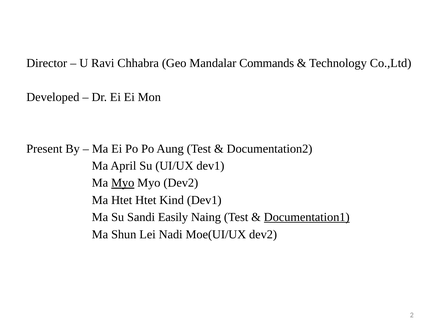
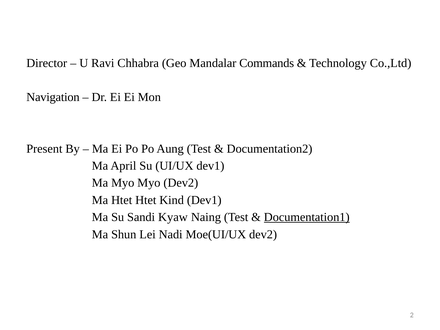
Developed: Developed -> Navigation
Myo at (123, 183) underline: present -> none
Easily: Easily -> Kyaw
